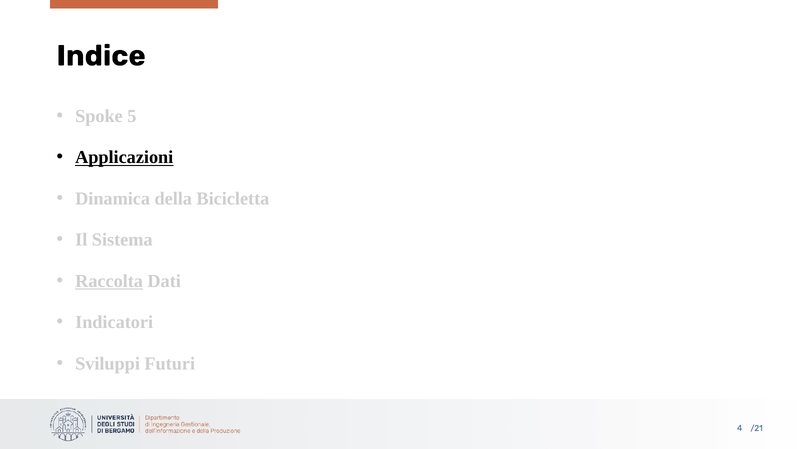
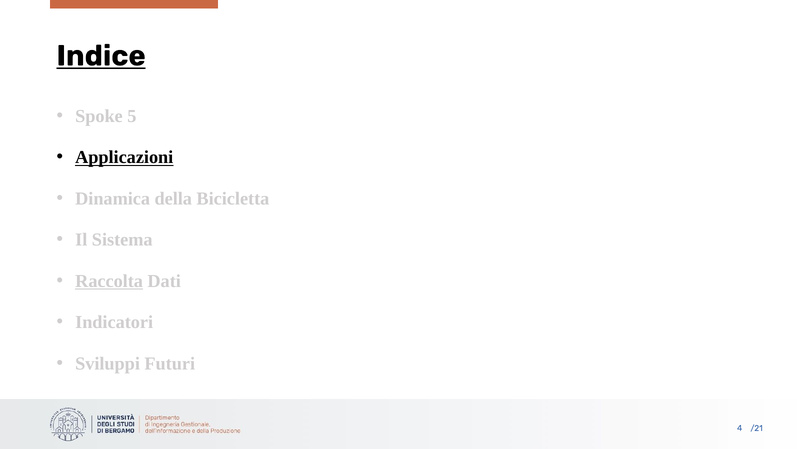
Indice underline: none -> present
